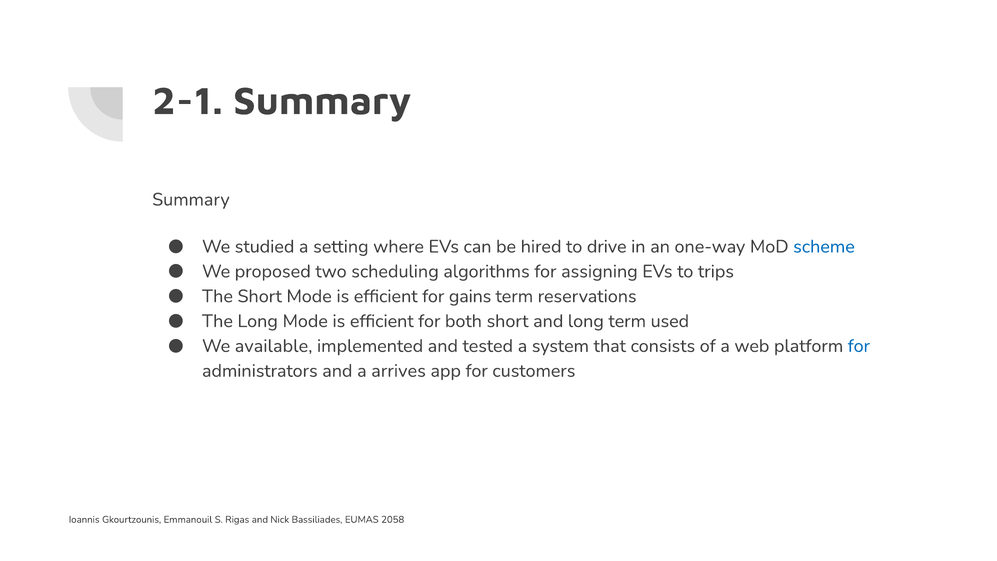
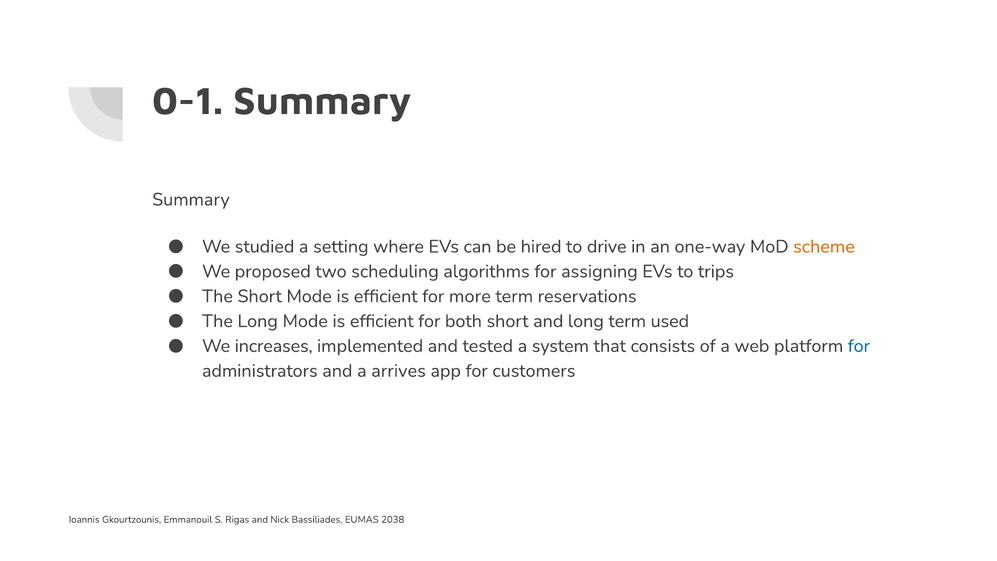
2-1: 2-1 -> 0-1
scheme colour: blue -> orange
gains: gains -> more
available: available -> increases
2058: 2058 -> 2038
